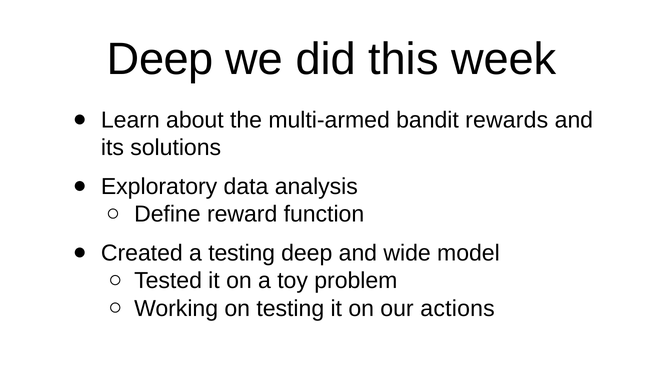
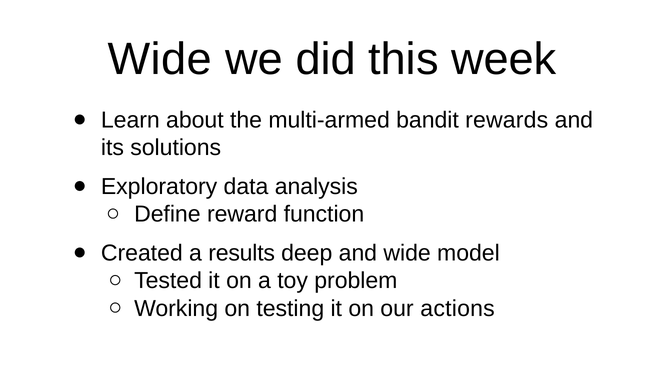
Deep at (160, 59): Deep -> Wide
a testing: testing -> results
